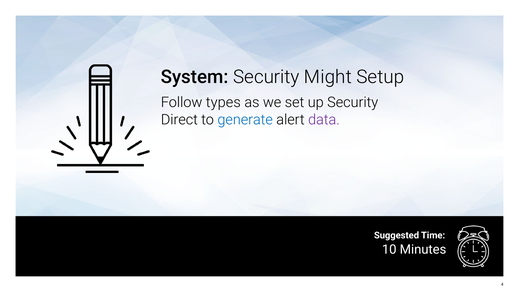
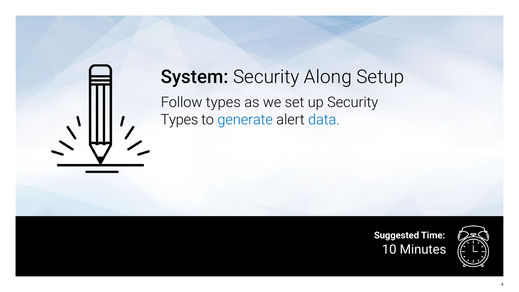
Might: Might -> Along
Direct at (179, 120): Direct -> Types
data colour: purple -> blue
